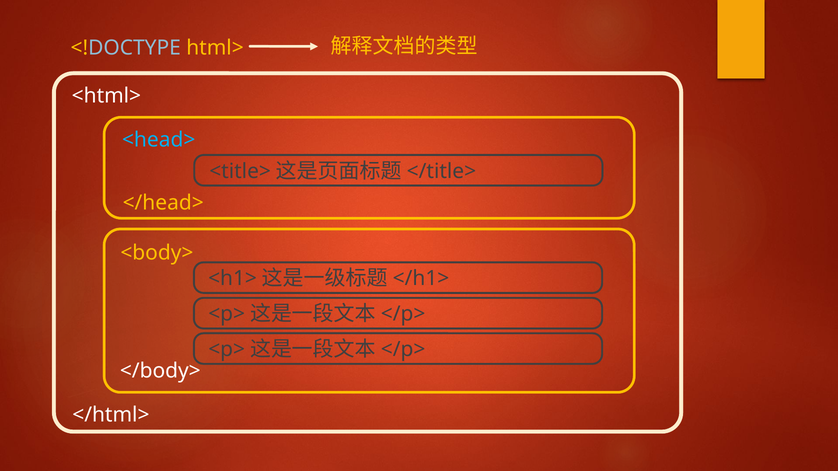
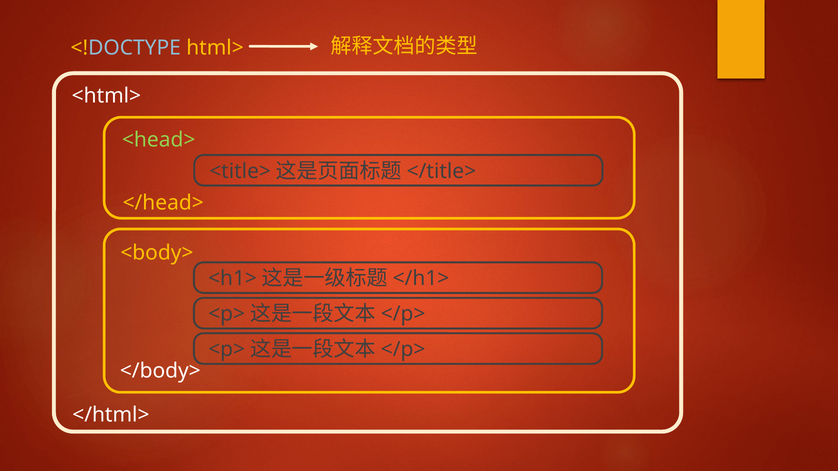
<head> colour: light blue -> light green
